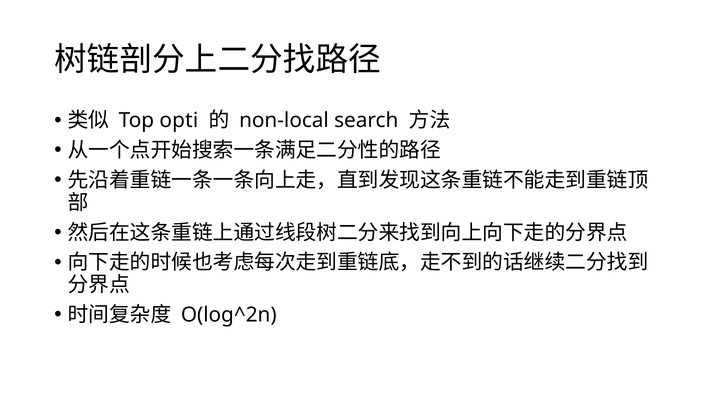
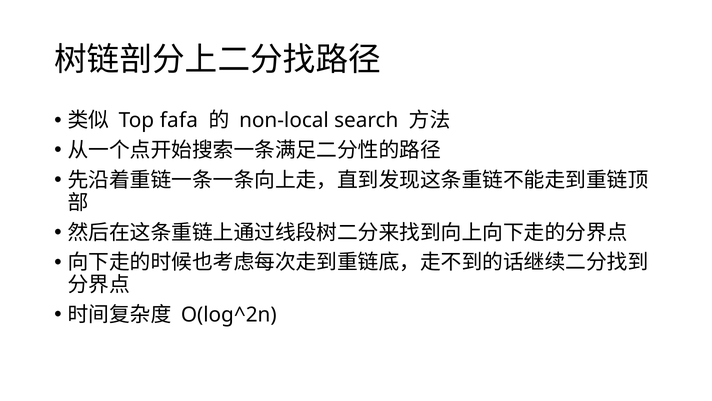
opti: opti -> fafa
